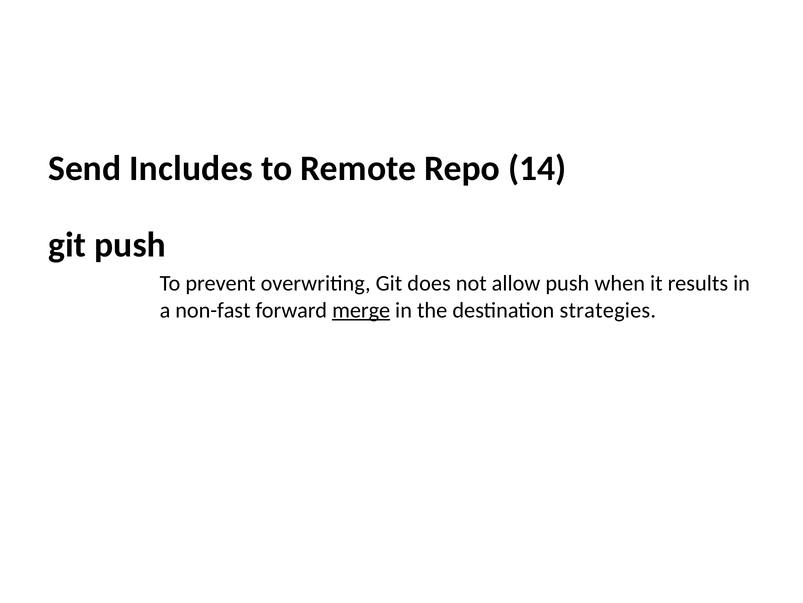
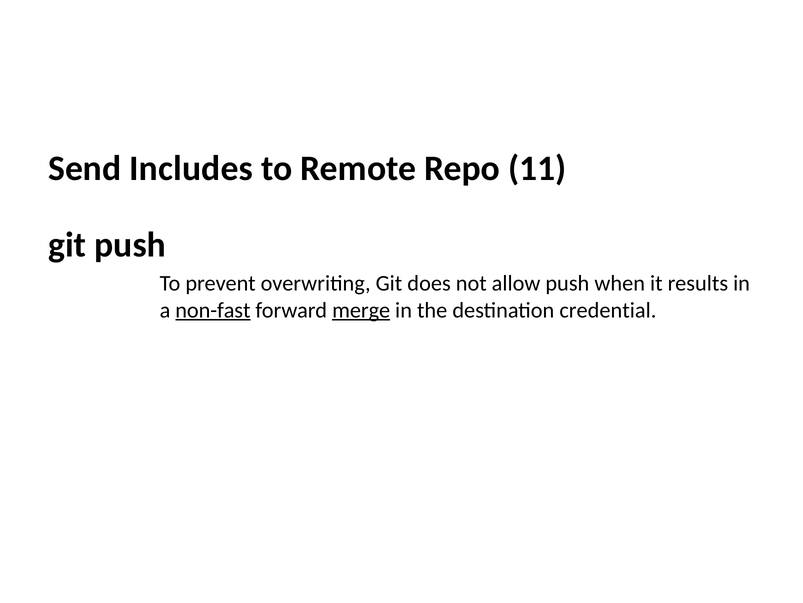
14: 14 -> 11
non-fast underline: none -> present
strategies: strategies -> credential
